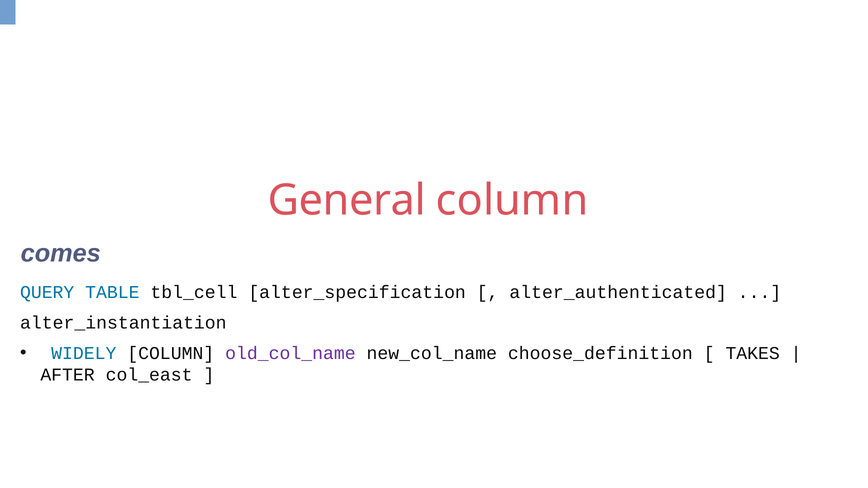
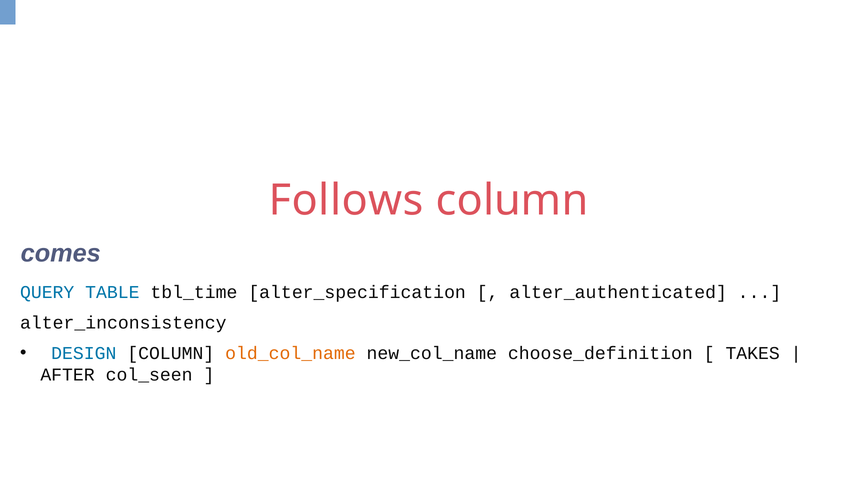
General: General -> Follows
tbl_cell: tbl_cell -> tbl_time
alter_instantiation: alter_instantiation -> alter_inconsistency
WIDELY: WIDELY -> DESIGN
old_col_name colour: purple -> orange
col_east: col_east -> col_seen
